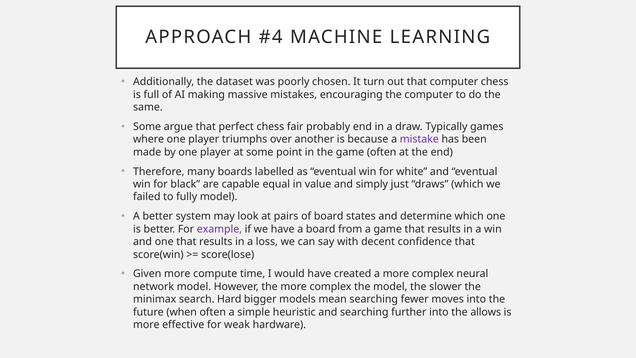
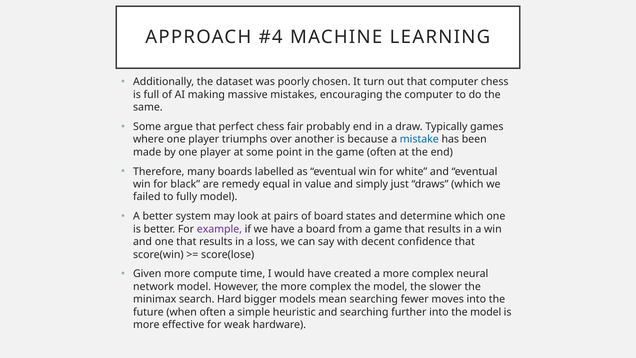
mistake colour: purple -> blue
capable: capable -> remedy
into the allows: allows -> model
